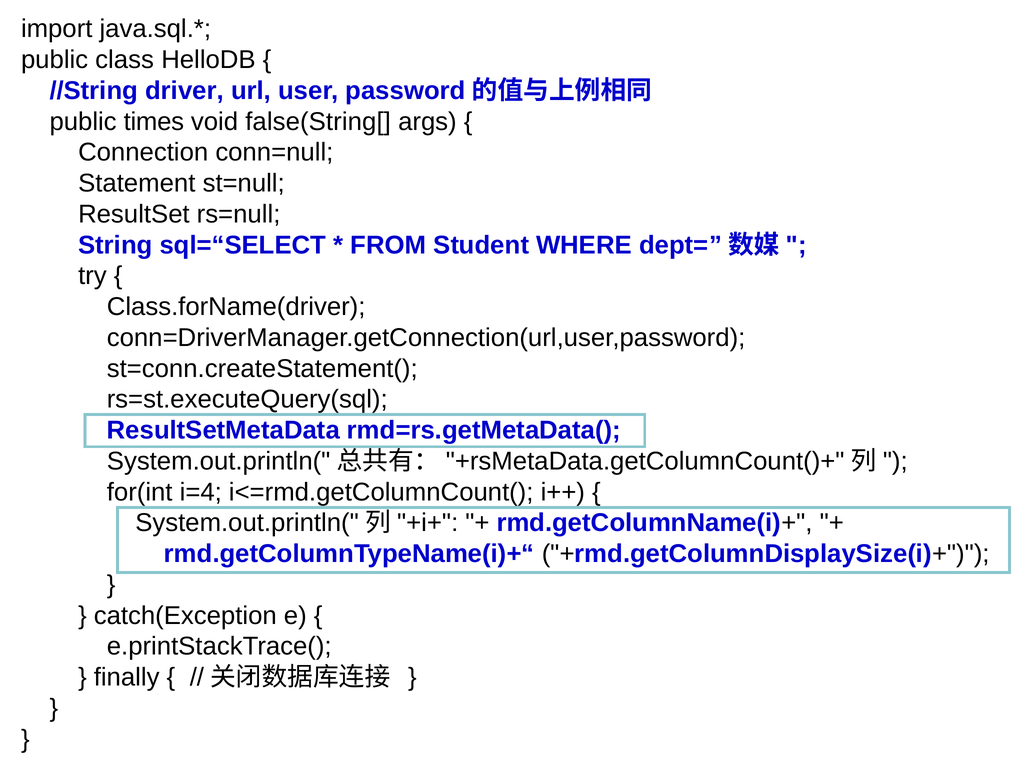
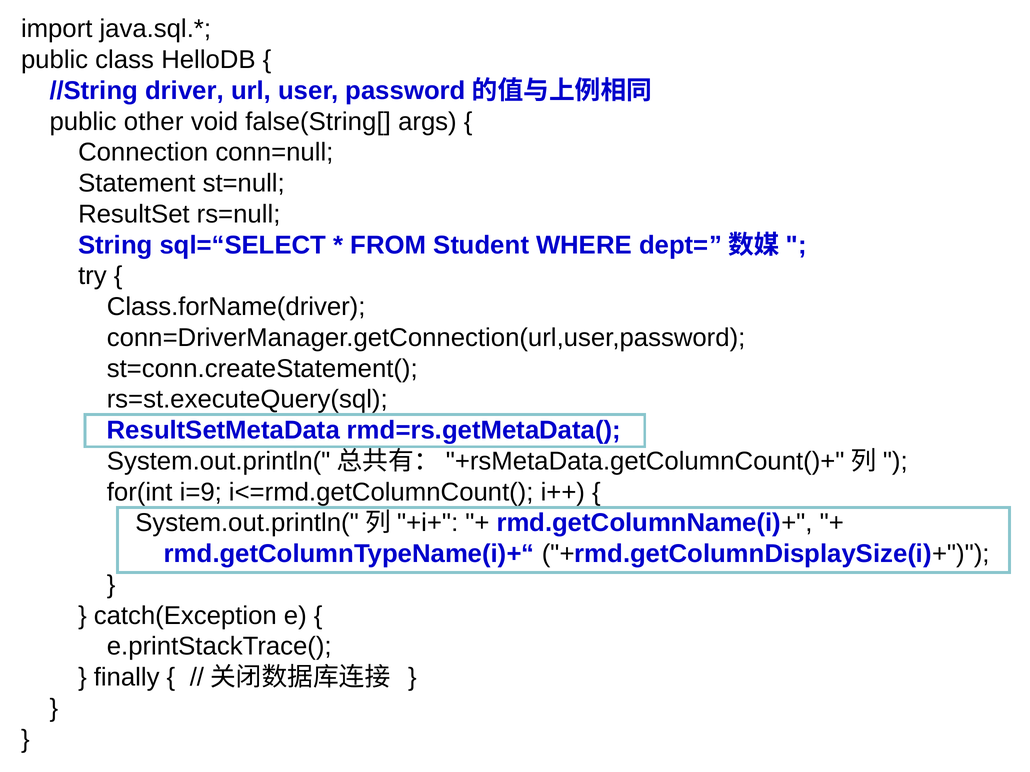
times: times -> other
i=4: i=4 -> i=9
